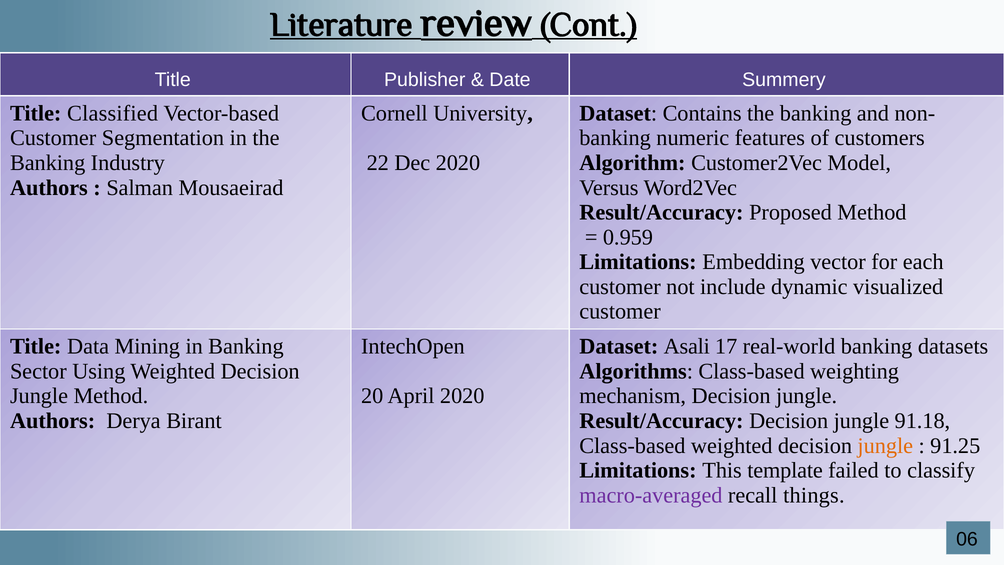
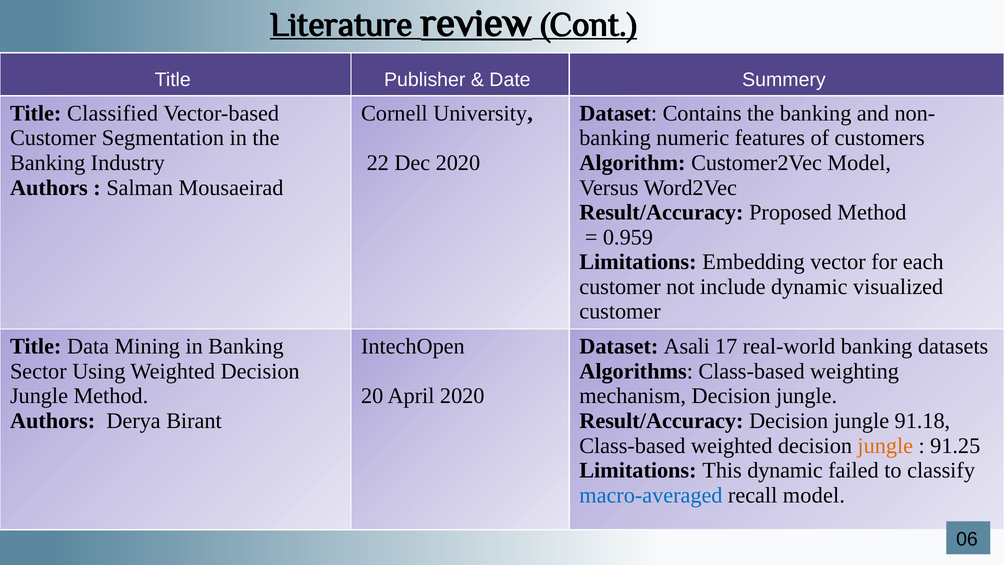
This template: template -> dynamic
macro-averaged colour: purple -> blue
recall things: things -> model
